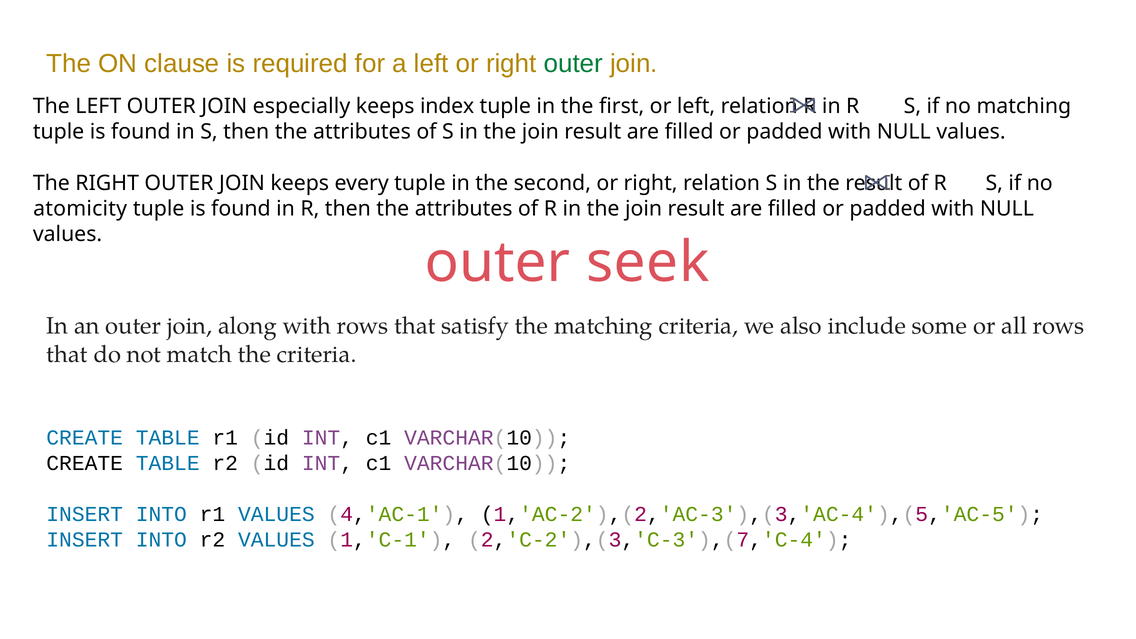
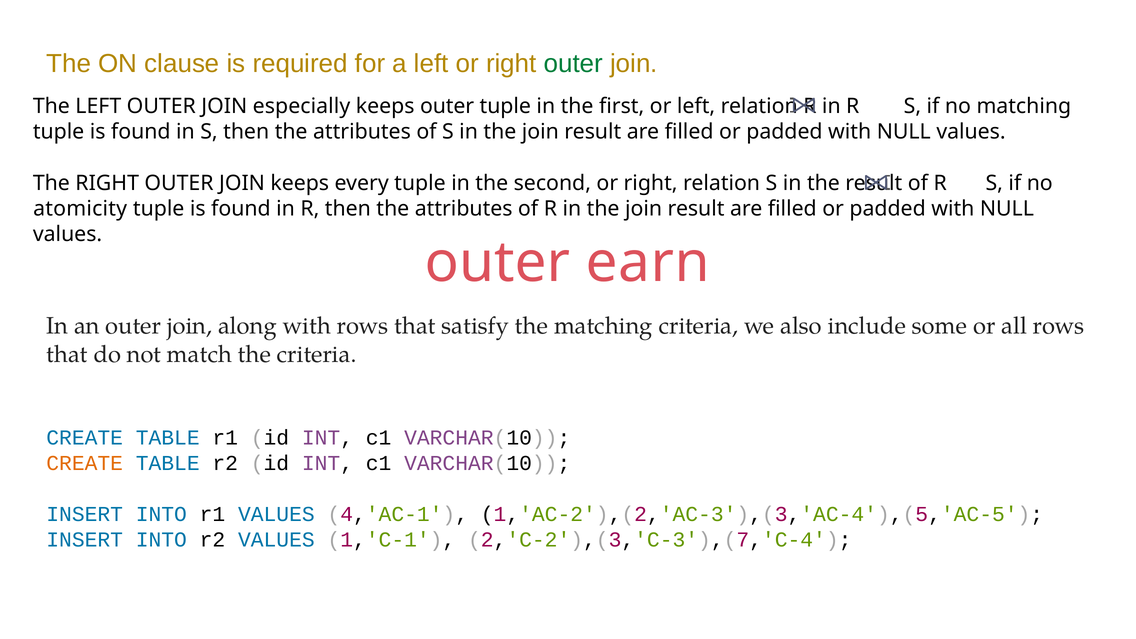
keeps index: index -> outer
seek: seek -> earn
CREATE at (85, 463) colour: black -> orange
